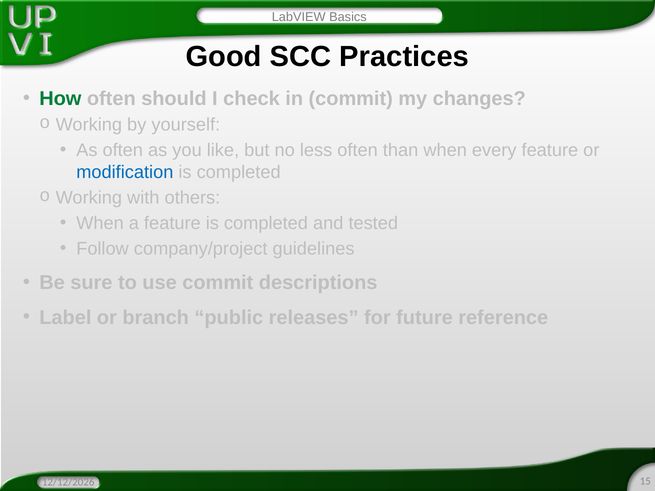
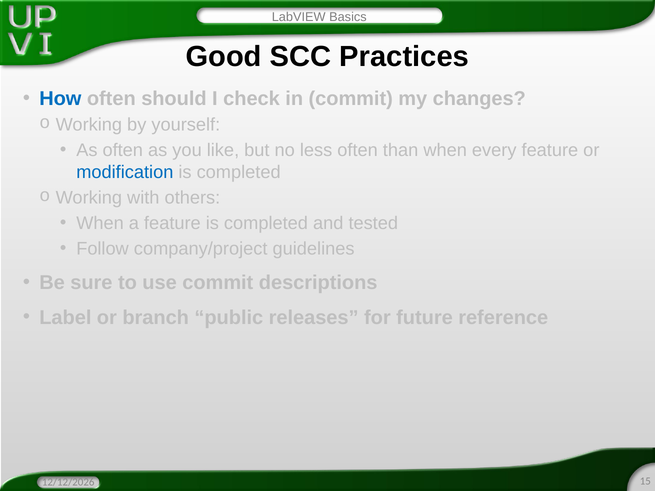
How colour: green -> blue
